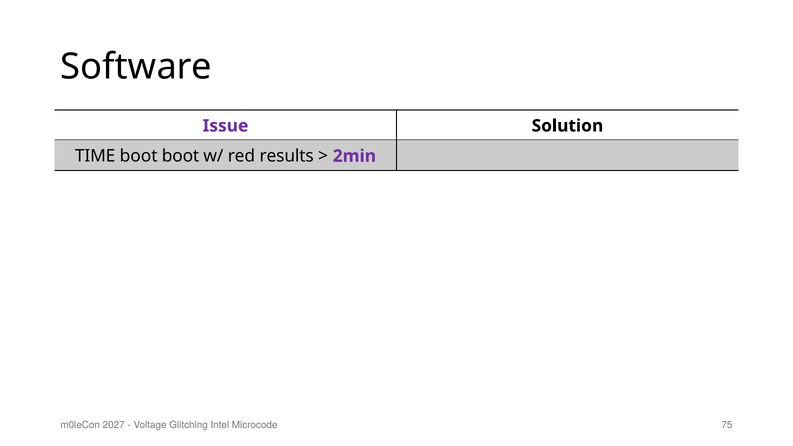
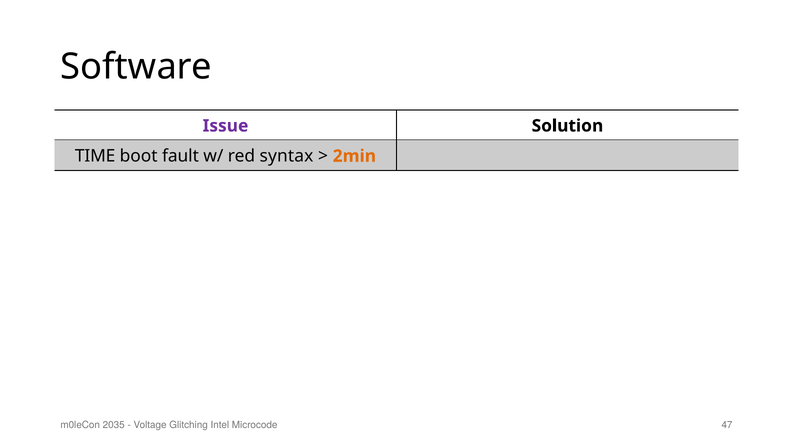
boot boot: boot -> fault
results: results -> syntax
2min colour: purple -> orange
2027: 2027 -> 2035
75: 75 -> 47
